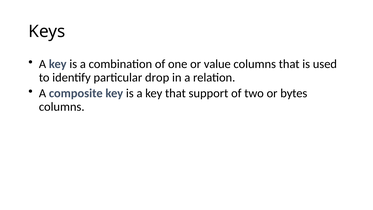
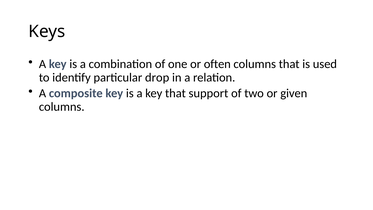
value: value -> often
bytes: bytes -> given
